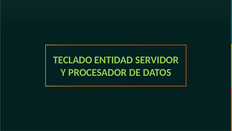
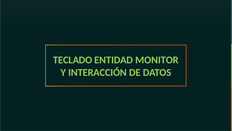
SERVIDOR: SERVIDOR -> MONITOR
PROCESADOR: PROCESADOR -> INTERACCIÓN
